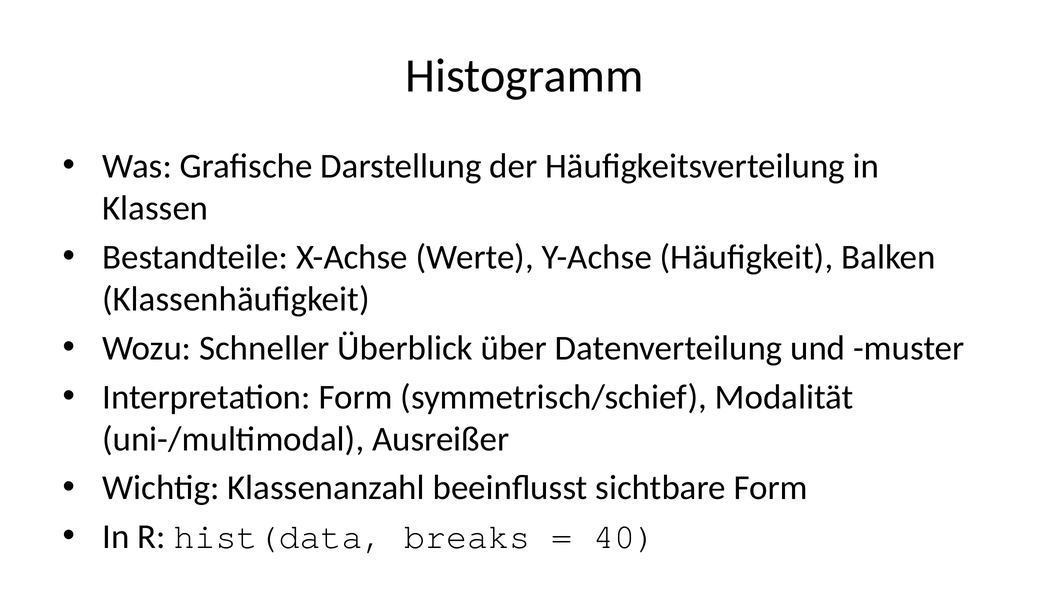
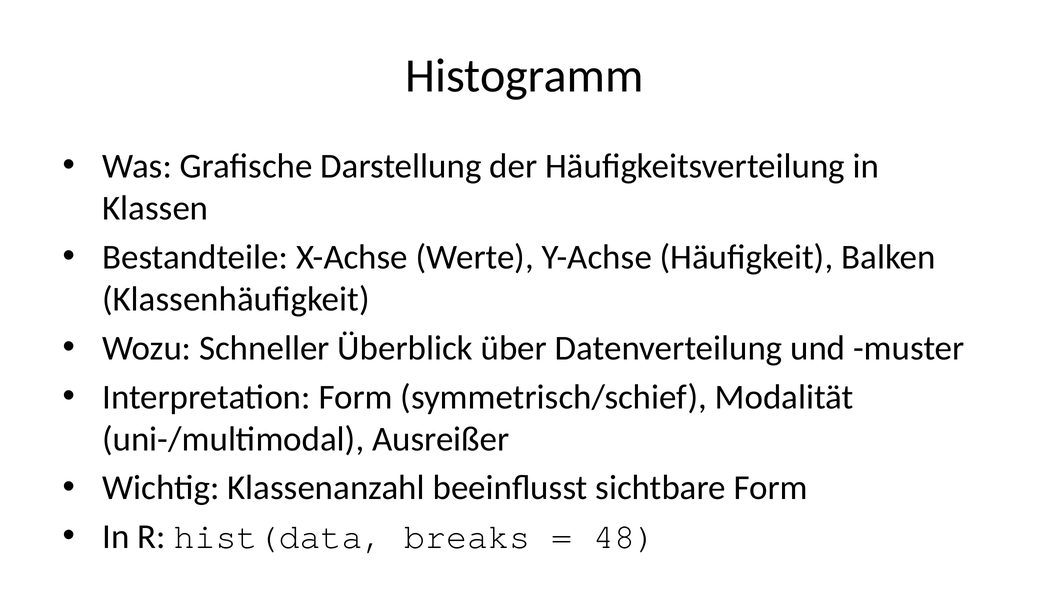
40: 40 -> 48
